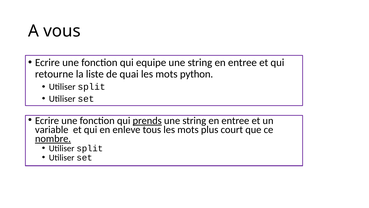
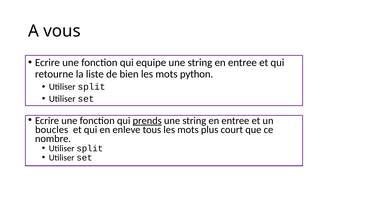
quai: quai -> bien
variable: variable -> boucles
nombre underline: present -> none
